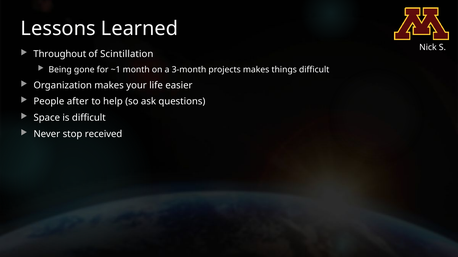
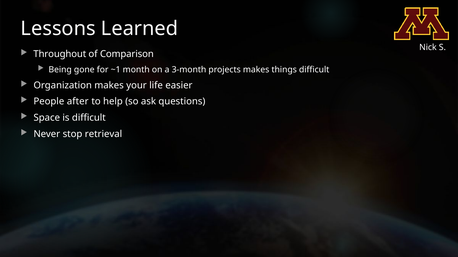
Scintillation: Scintillation -> Comparison
received: received -> retrieval
